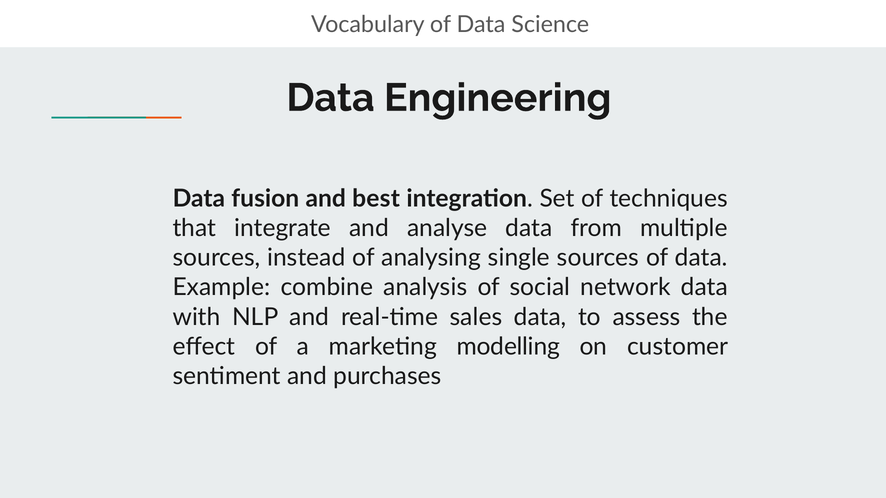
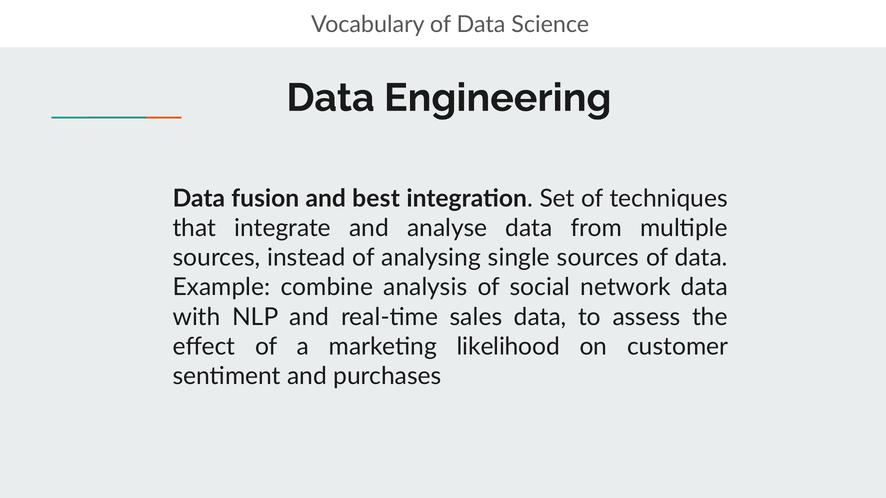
modelling: modelling -> likelihood
